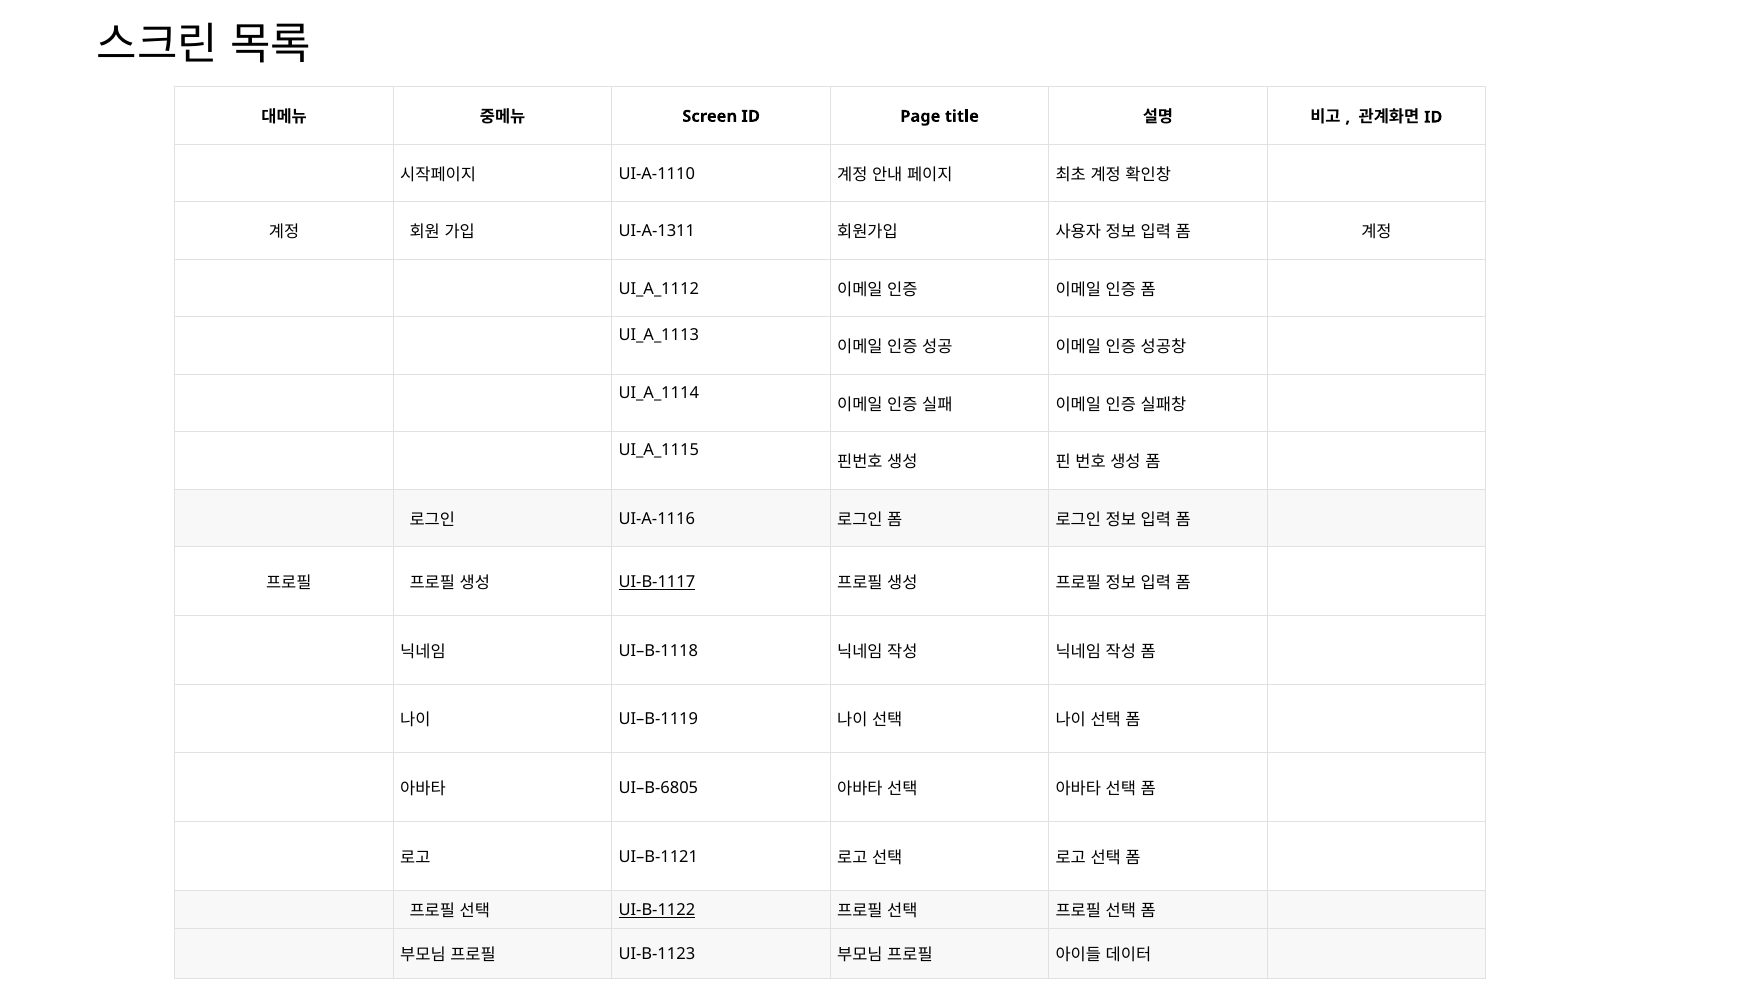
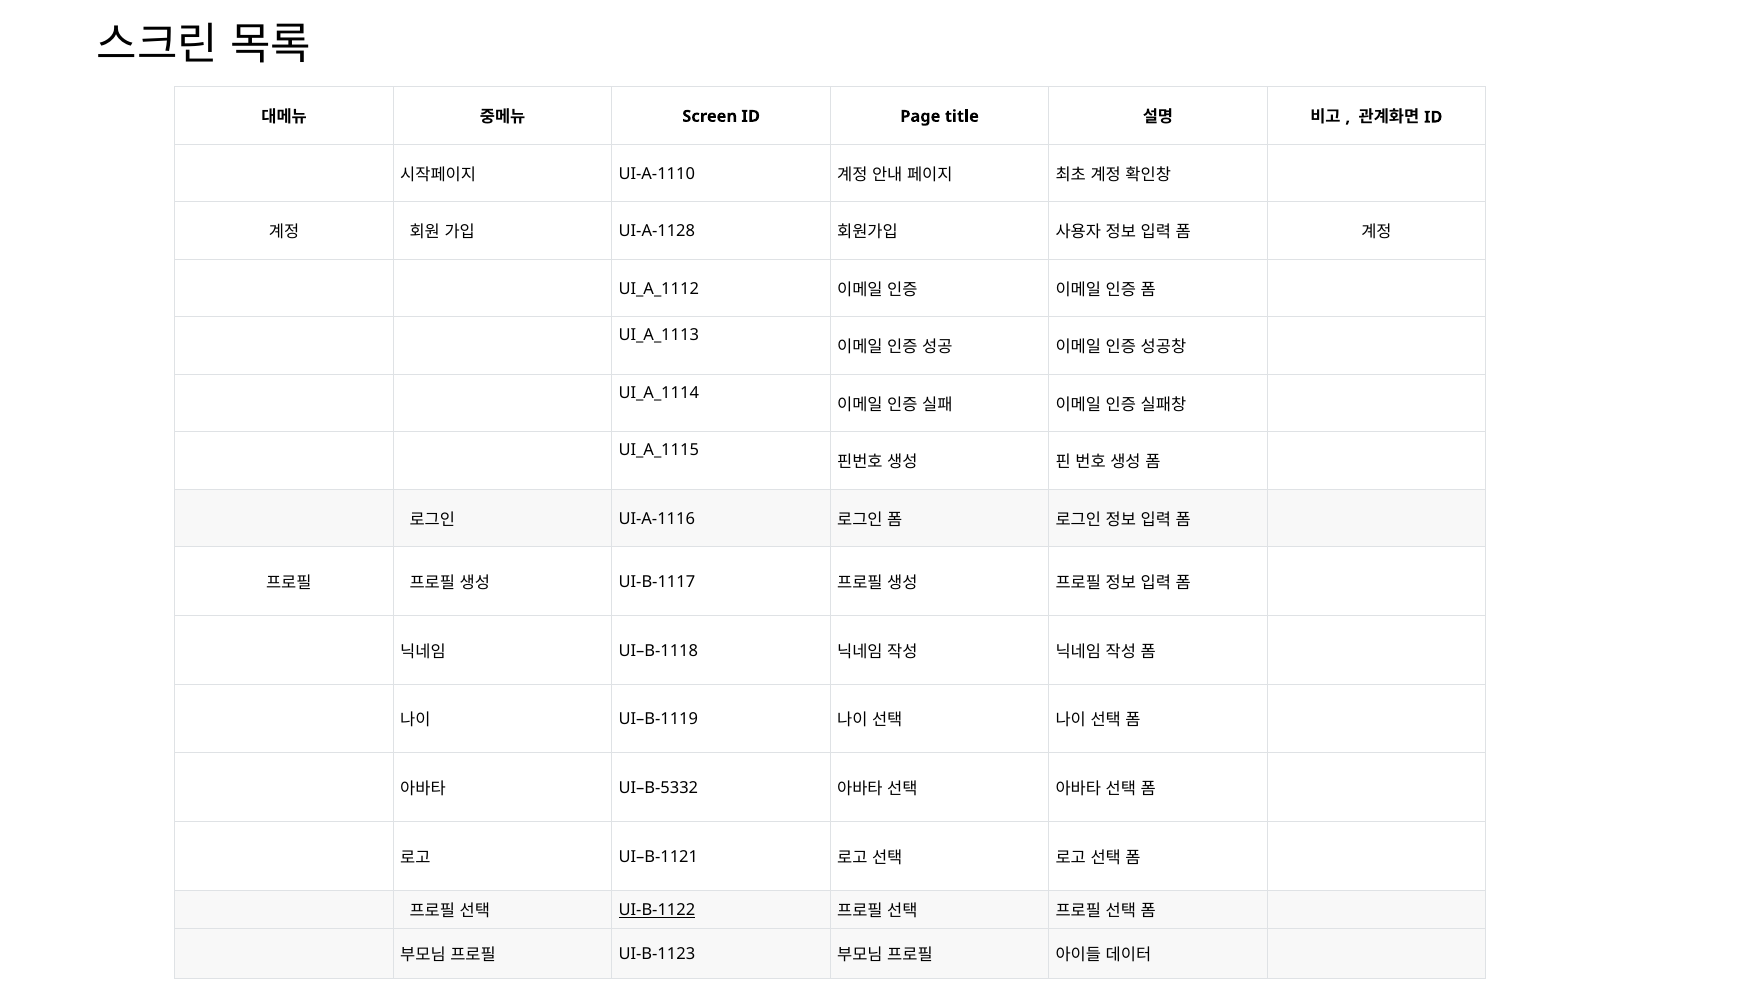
UI-A-1311: UI-A-1311 -> UI-A-1128
UI-B-1117 underline: present -> none
UI–B-6805: UI–B-6805 -> UI–B-5332
